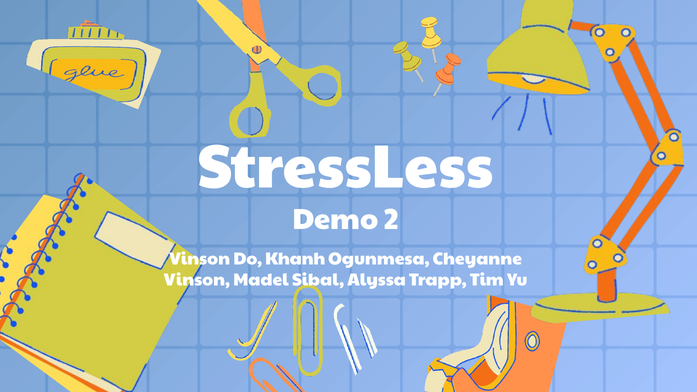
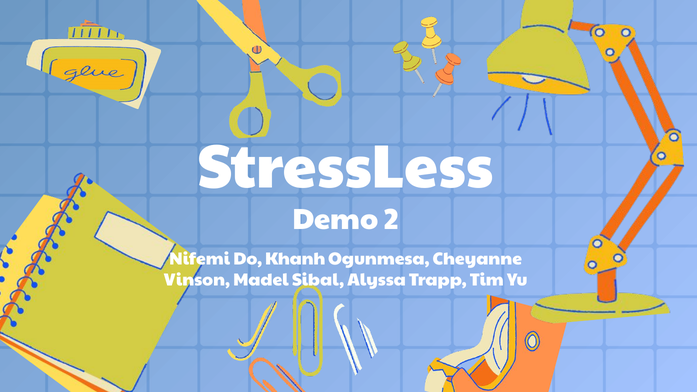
Vinson at (200, 259): Vinson -> Nifemi
